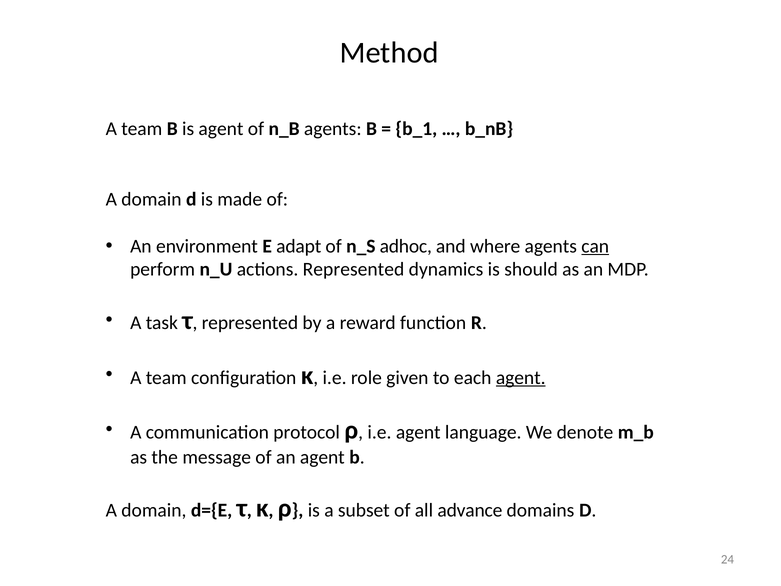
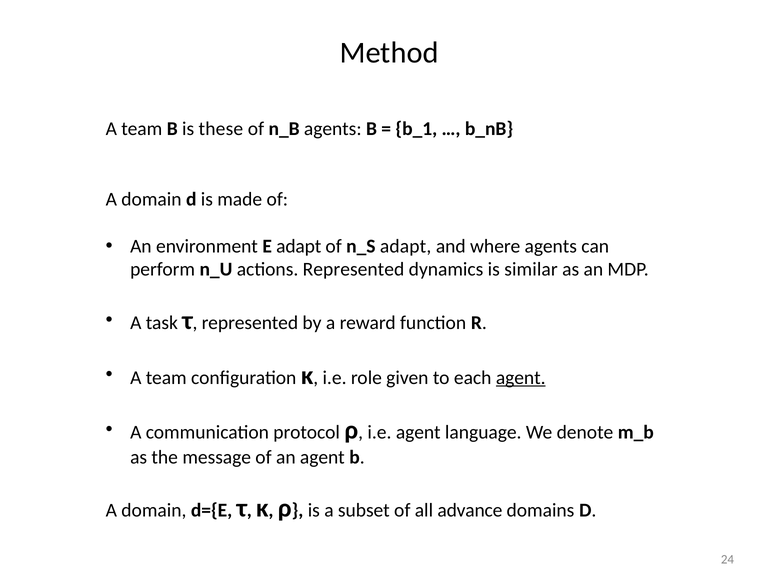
is agent: agent -> these
n_S adhoc: adhoc -> adapt
can underline: present -> none
should: should -> similar
